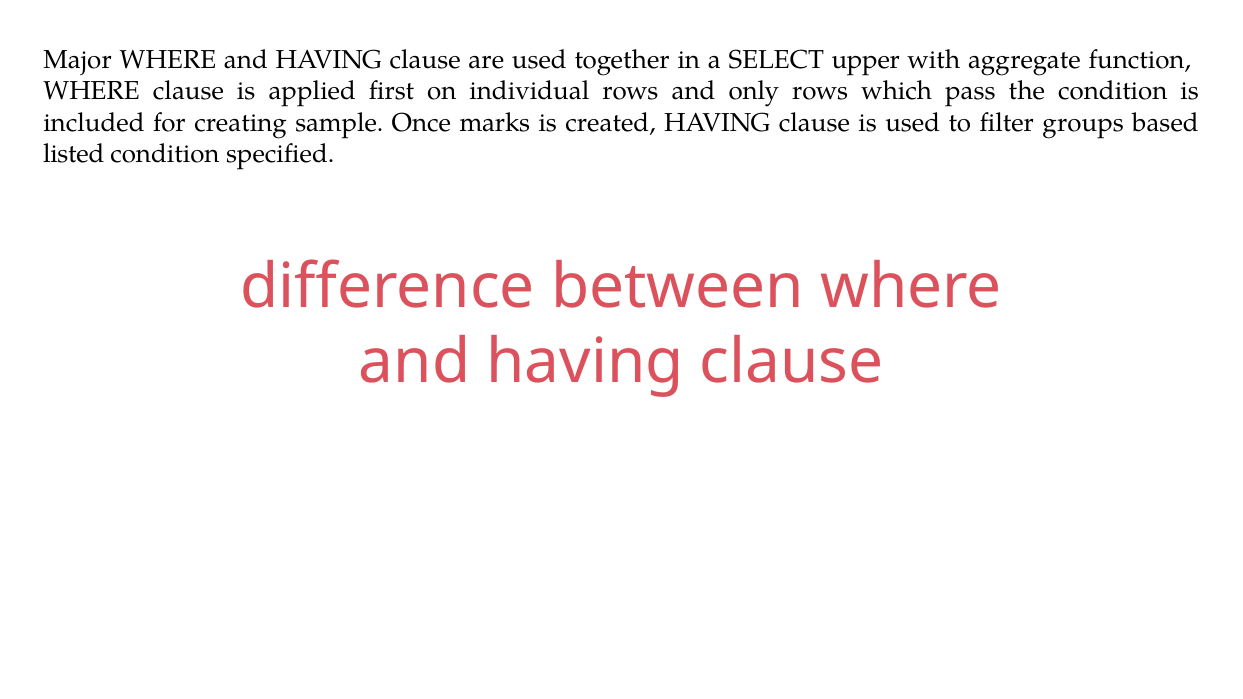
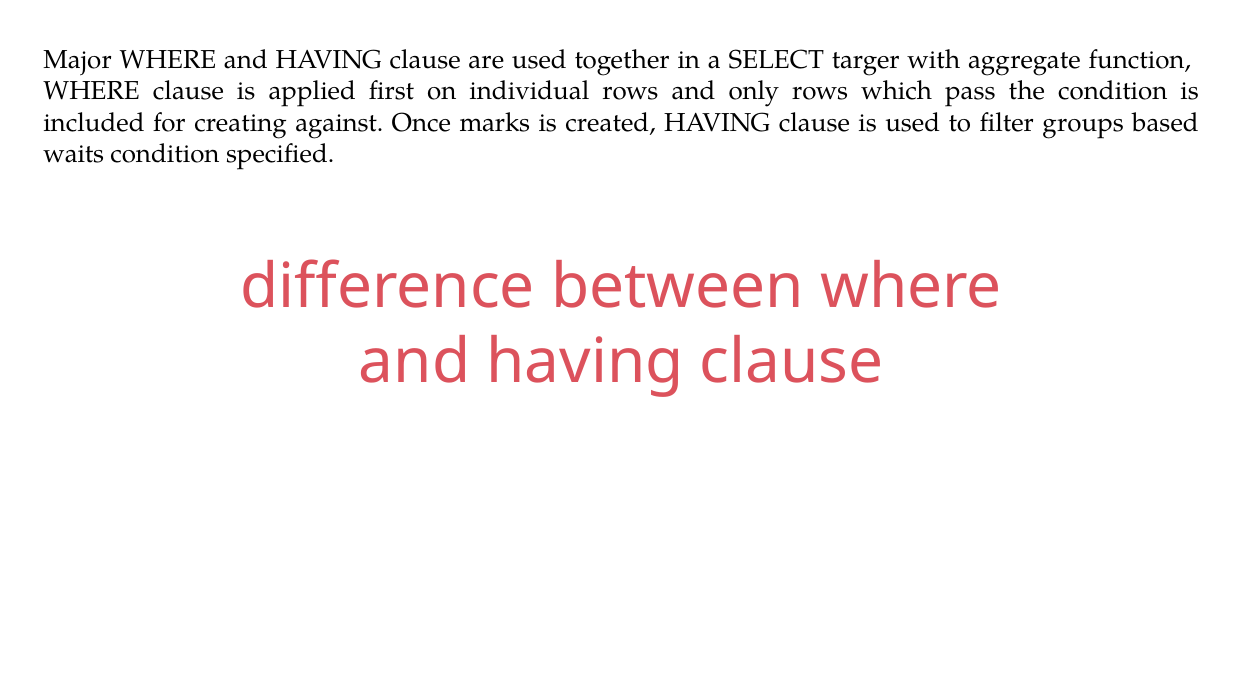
upper: upper -> targer
sample: sample -> against
listed: listed -> waits
